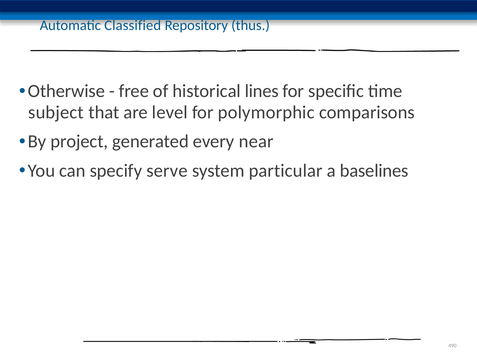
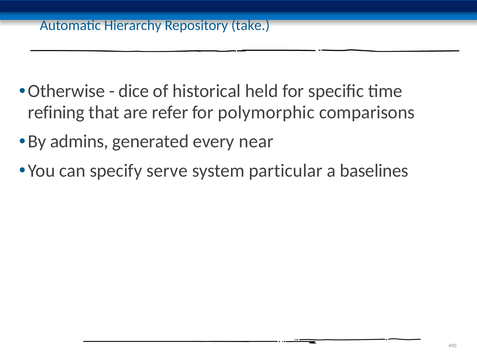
Classified: Classified -> Hierarchy
thus: thus -> take
free: free -> dice
lines: lines -> held
subject: subject -> refining
level: level -> refer
project: project -> admins
